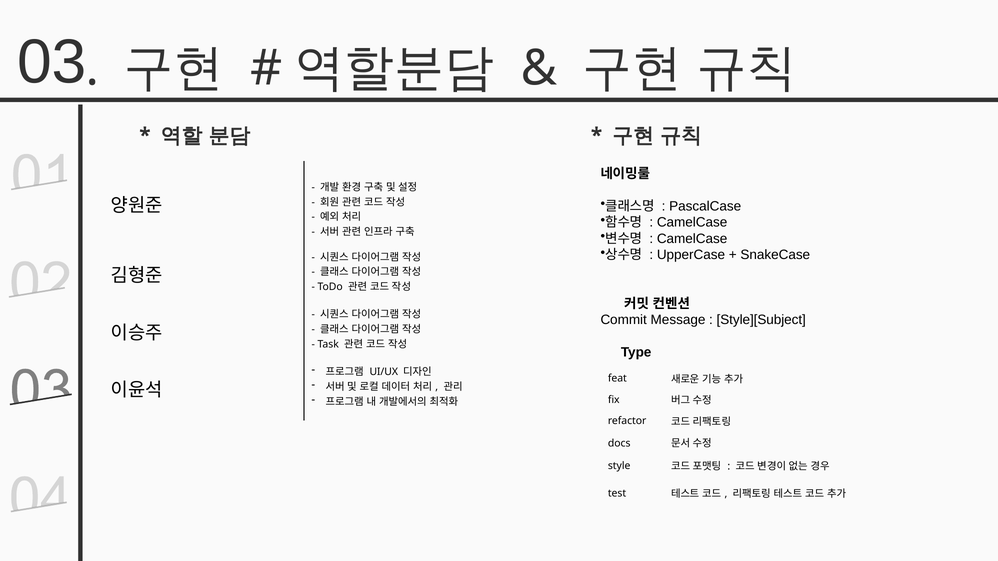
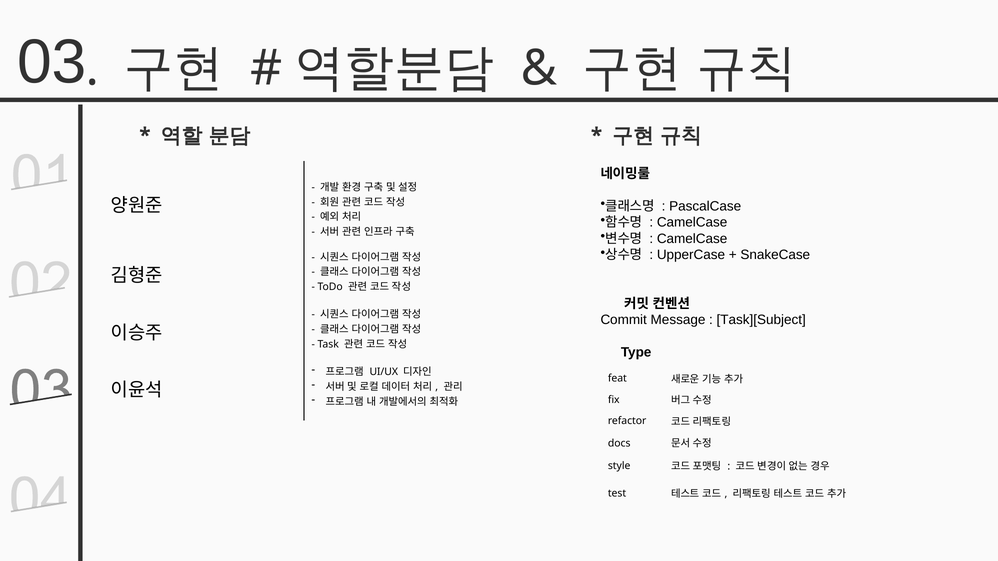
Style][Subject: Style][Subject -> Task][Subject
